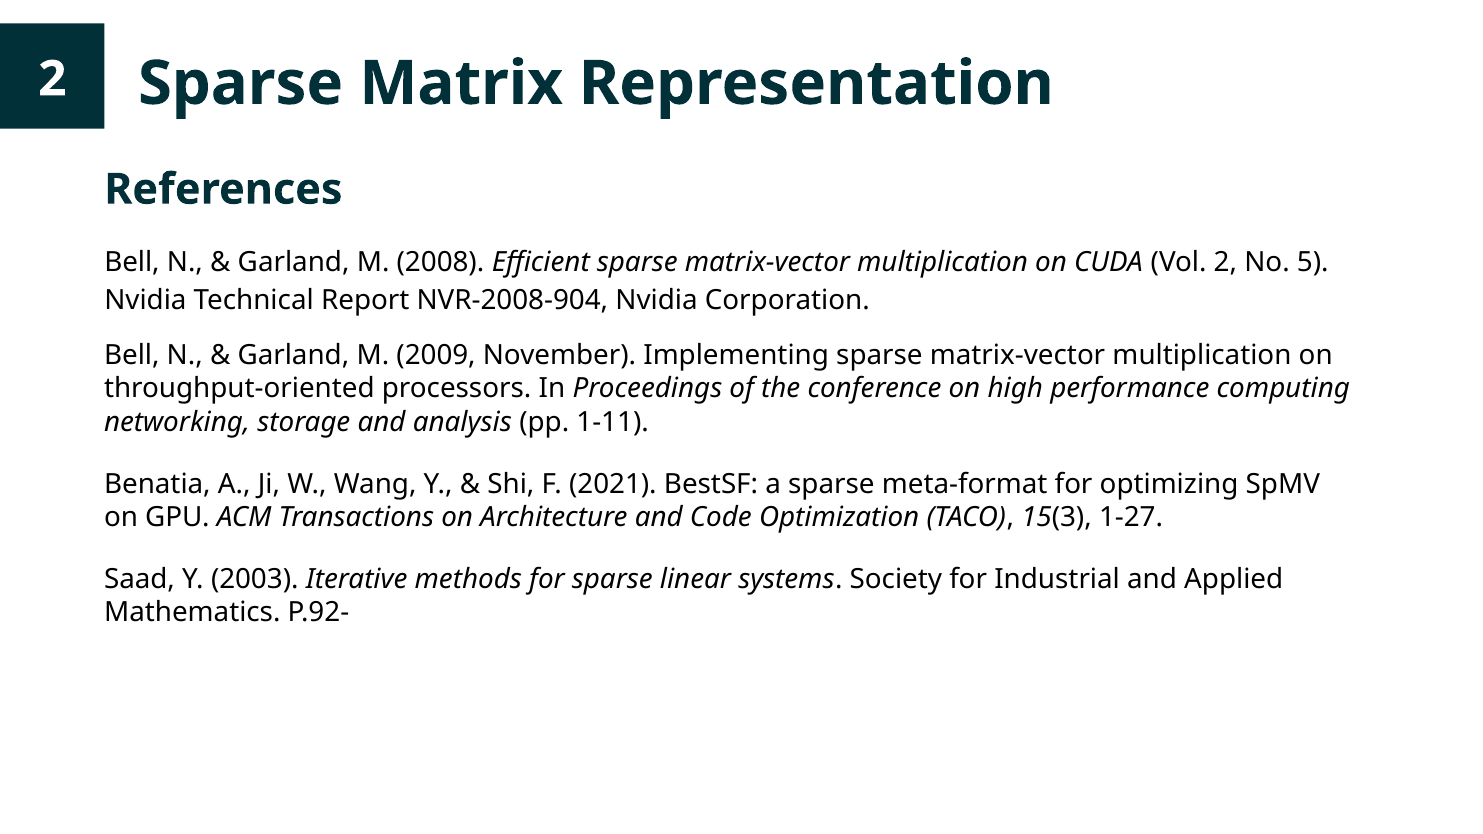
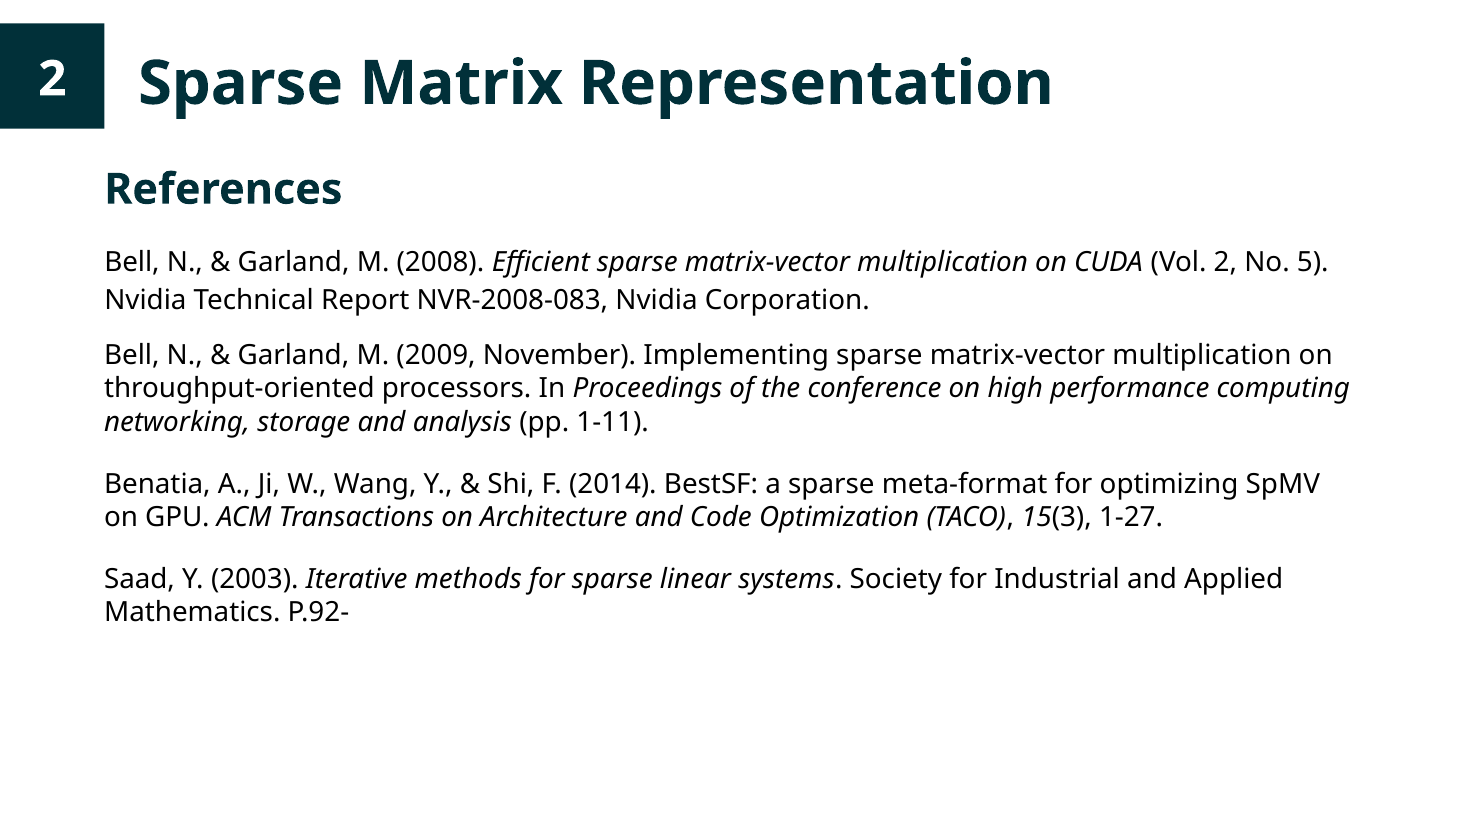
NVR-2008-904: NVR-2008-904 -> NVR-2008-083
2021: 2021 -> 2014
